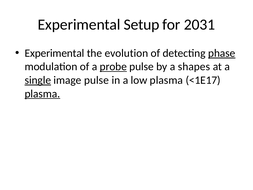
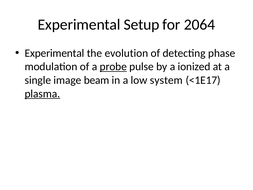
2031: 2031 -> 2064
phase underline: present -> none
shapes: shapes -> ionized
single underline: present -> none
image pulse: pulse -> beam
low plasma: plasma -> system
